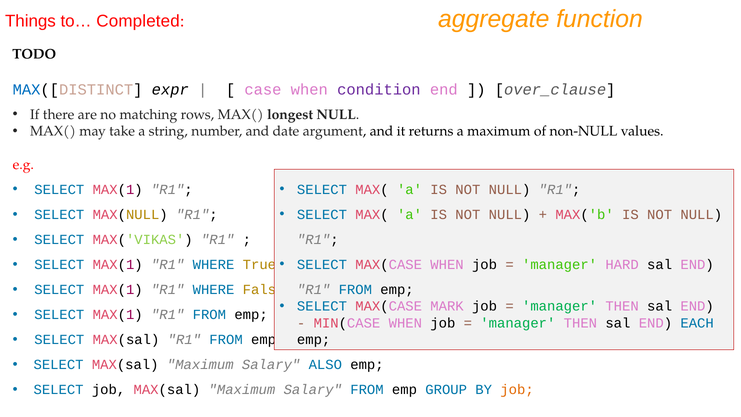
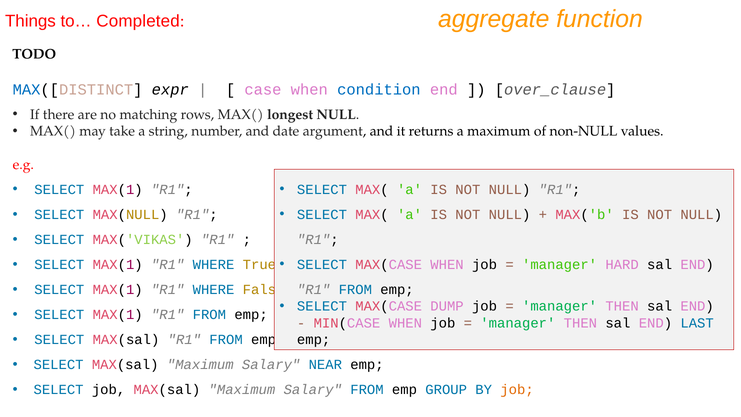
condition colour: purple -> blue
MARK: MARK -> DUMP
EACH: EACH -> LAST
ALSO: ALSO -> NEAR
